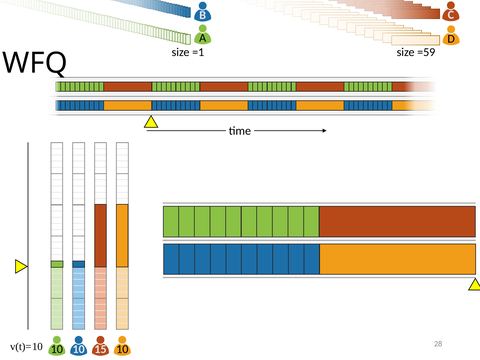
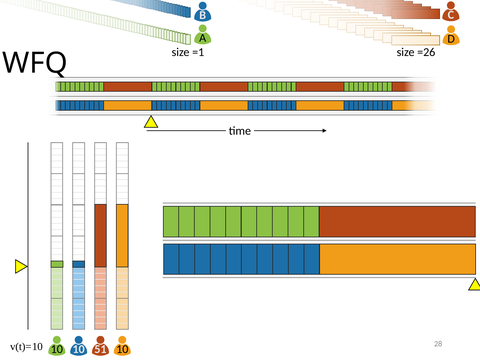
=59: =59 -> =26
15: 15 -> 51
